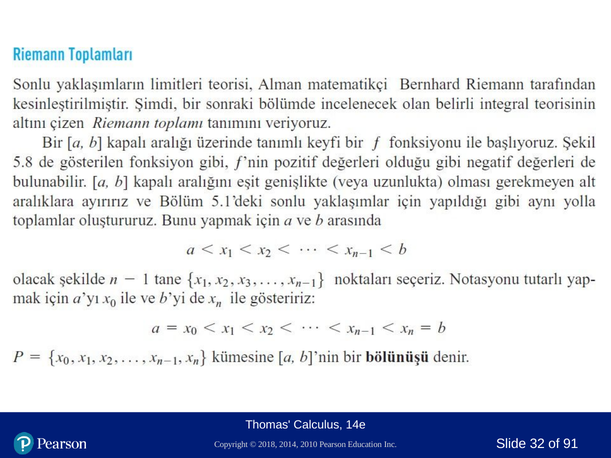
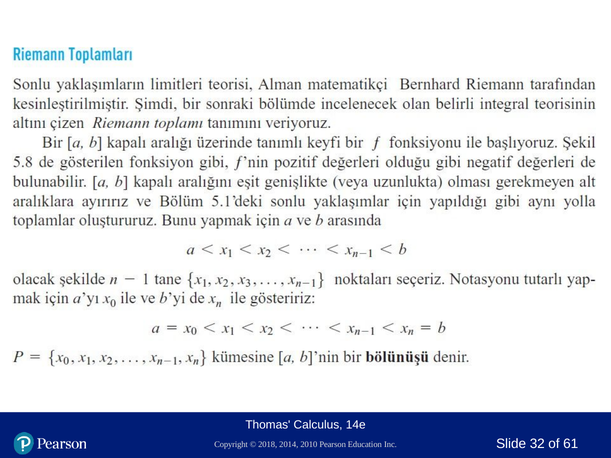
91: 91 -> 61
